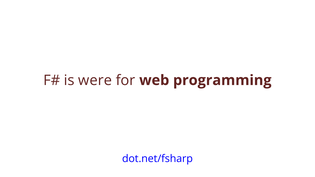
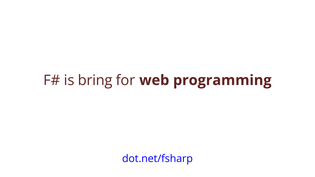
were: were -> bring
